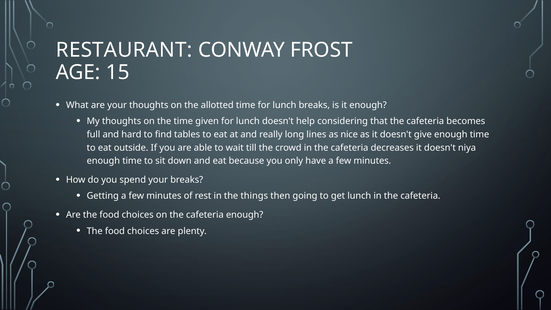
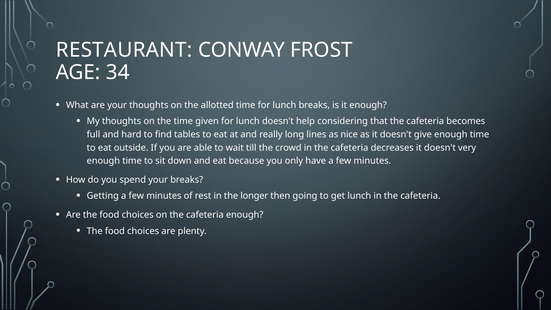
15: 15 -> 34
niya: niya -> very
things: things -> longer
